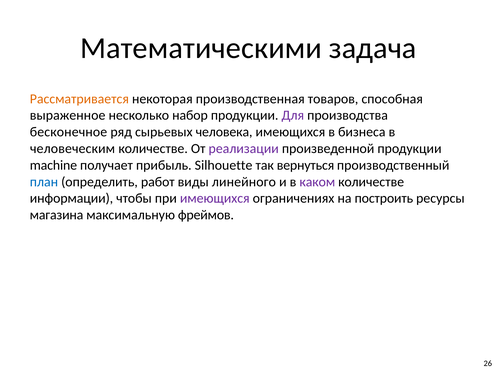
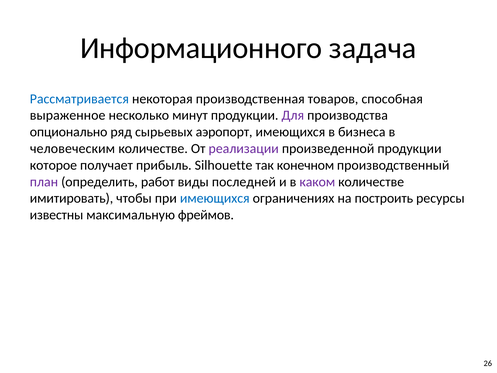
Математическими: Математическими -> Информационного
Рассматривается colour: orange -> blue
набор: набор -> минут
бесконечное: бесконечное -> опционально
человека: человека -> аэропорт
machine: machine -> которое
вернуться: вернуться -> конечном
план colour: blue -> purple
линейного: линейного -> последней
информации: информации -> имитировать
имеющихся at (215, 198) colour: purple -> blue
магазина: магазина -> известны
